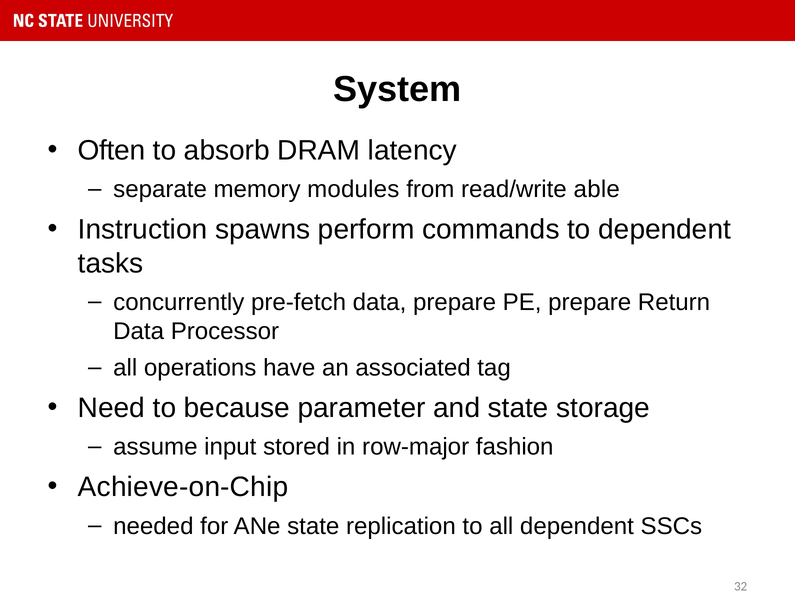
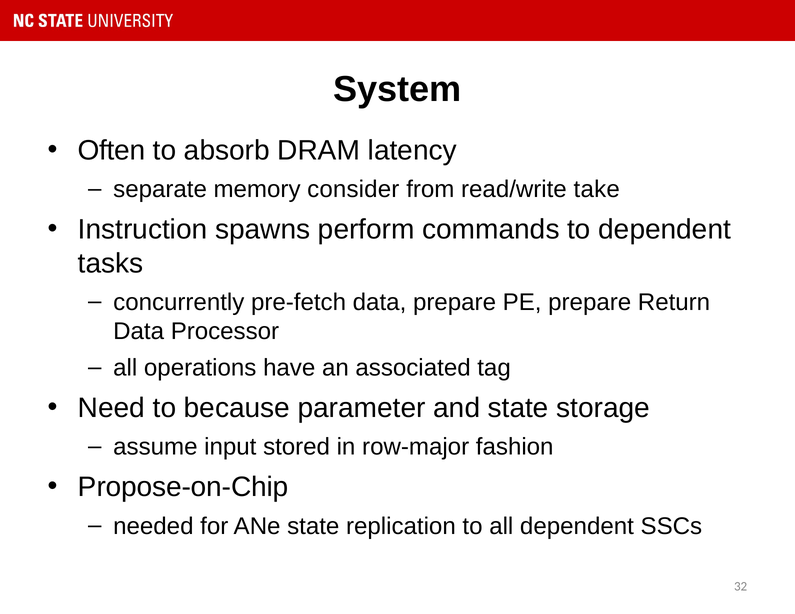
modules: modules -> consider
able: able -> take
Achieve-on-Chip: Achieve-on-Chip -> Propose-on-Chip
